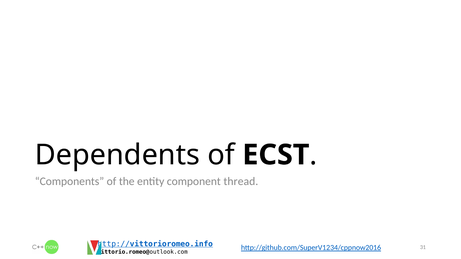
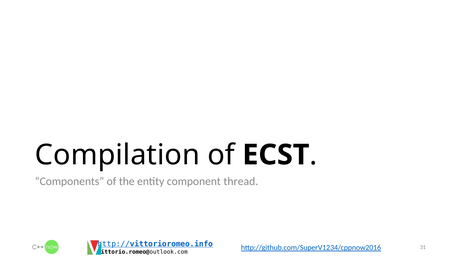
Dependents: Dependents -> Compilation
